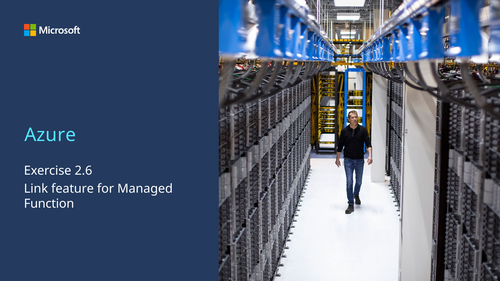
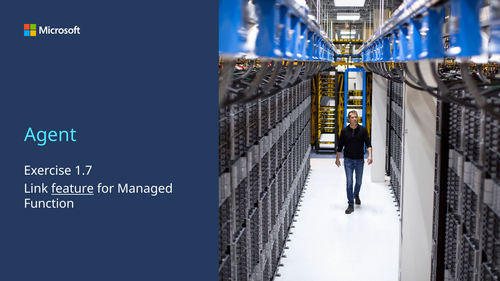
Azure: Azure -> Agent
2.6: 2.6 -> 1.7
feature underline: none -> present
